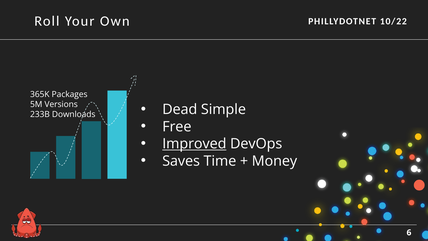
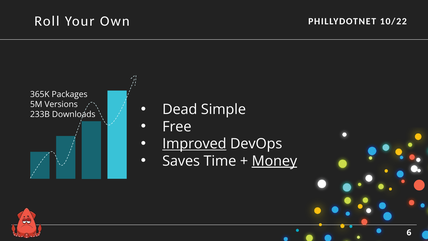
Money underline: none -> present
